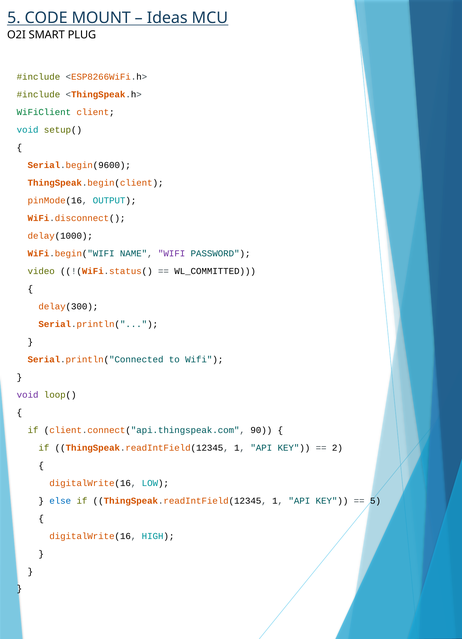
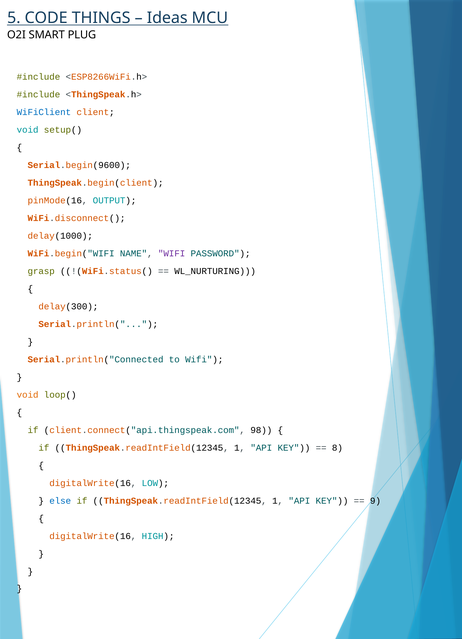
MOUNT: MOUNT -> THINGS
WiFiClient colour: green -> blue
video: video -> grasp
WL_COMMITTED: WL_COMMITTED -> WL_NURTURING
void at (28, 395) colour: purple -> orange
90: 90 -> 98
2: 2 -> 8
5 at (375, 501): 5 -> 9
